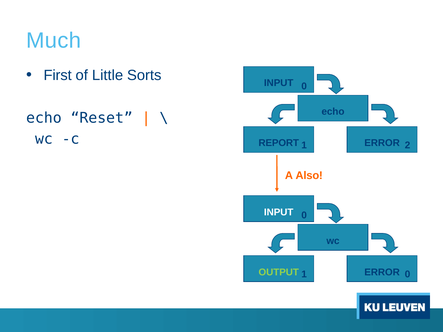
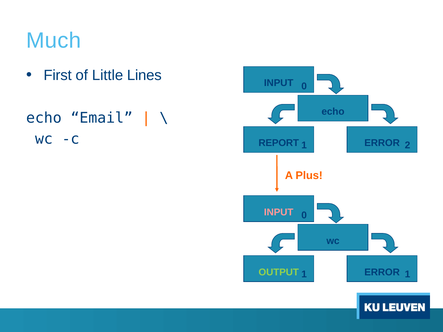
Sorts: Sorts -> Lines
Reset: Reset -> Email
Also: Also -> Plus
INPUT at (279, 212) colour: white -> pink
1 0: 0 -> 1
